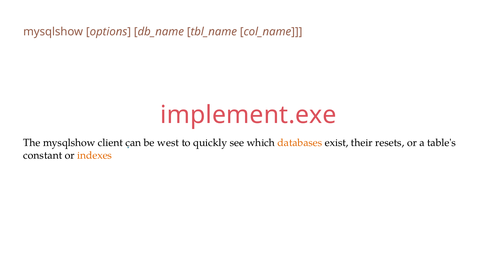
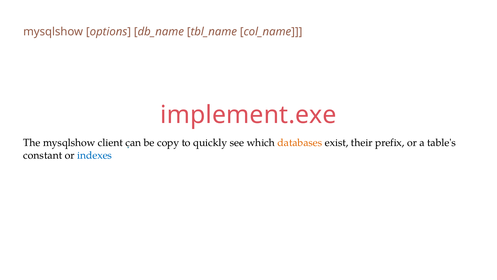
west: west -> copy
resets: resets -> prefix
indexes colour: orange -> blue
